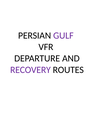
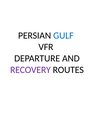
GULF colour: purple -> blue
